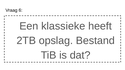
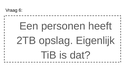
klassieke: klassieke -> personen
Bestand: Bestand -> Eigenlijk
